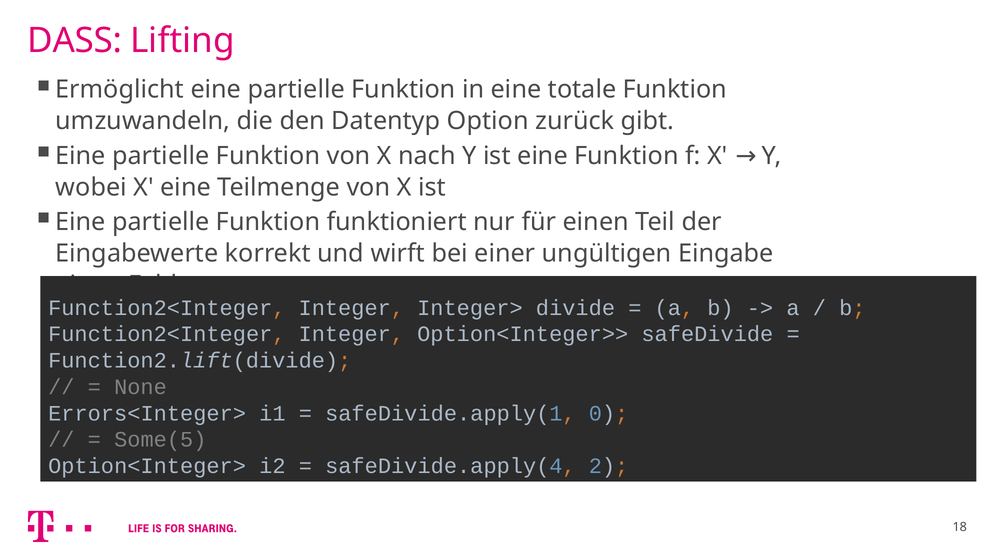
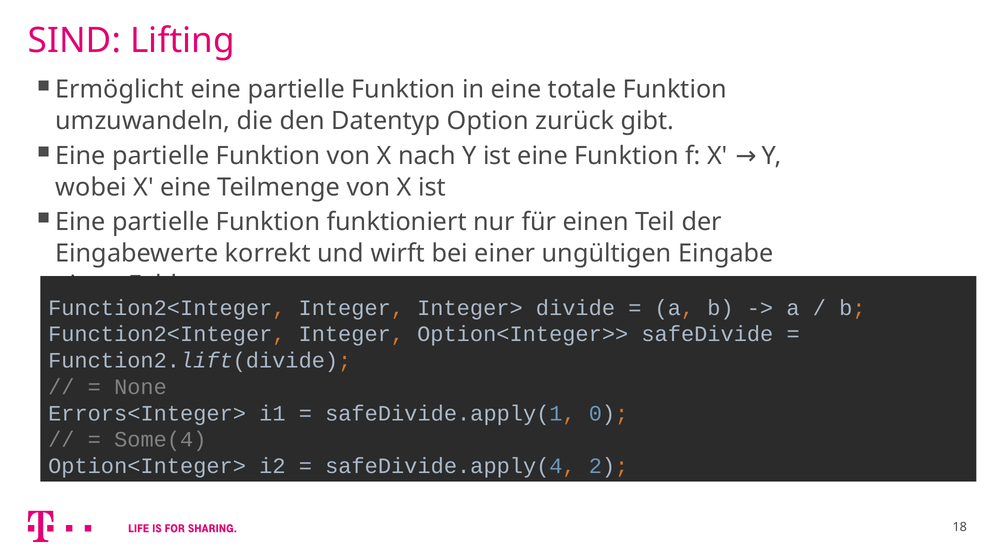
DASS: DASS -> SIND
Some(5: Some(5 -> Some(4
